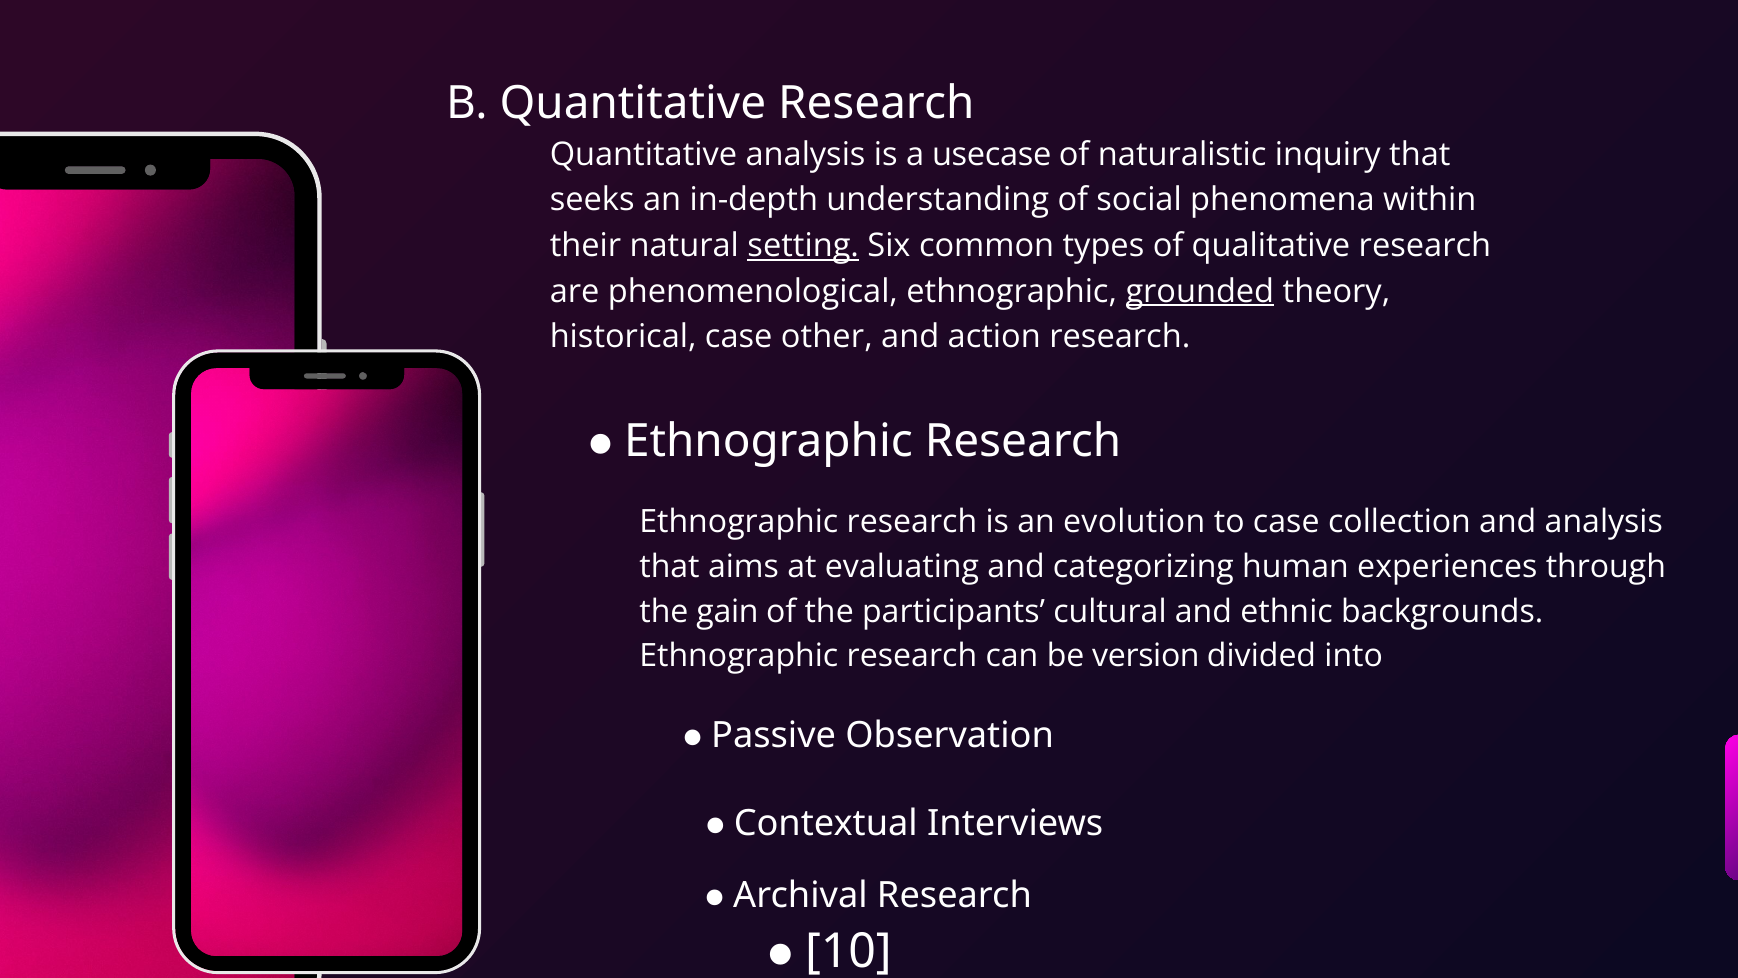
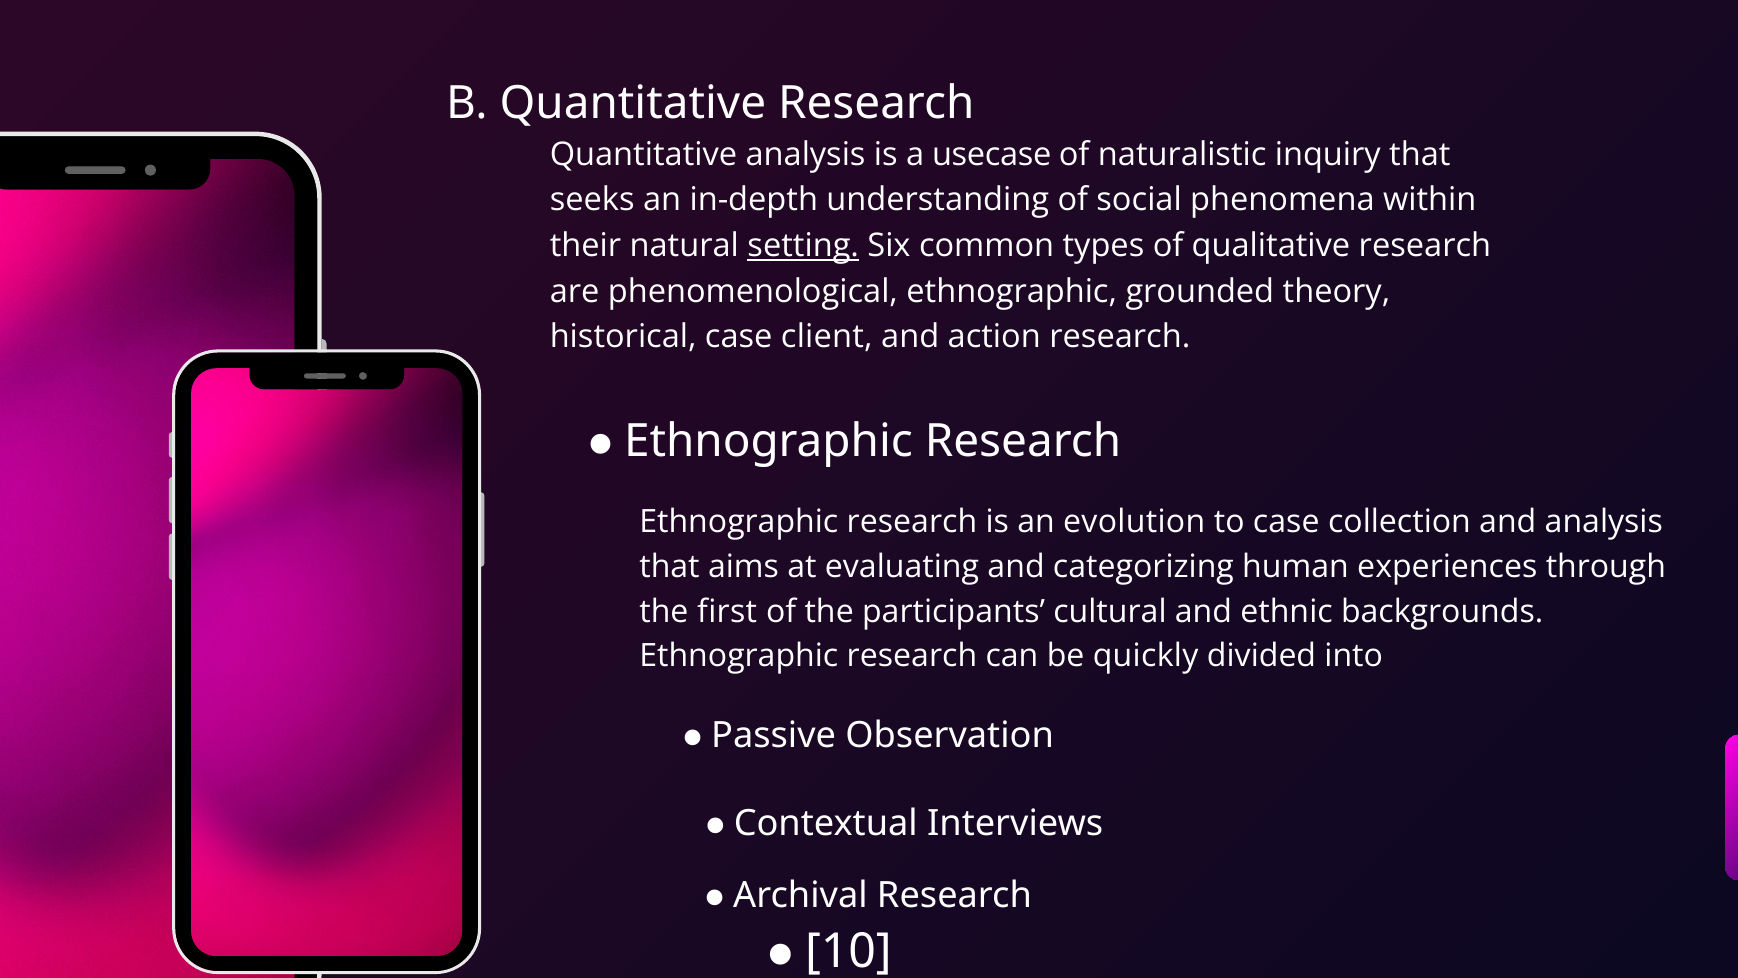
grounded underline: present -> none
other: other -> client
gain: gain -> first
version: version -> quickly
